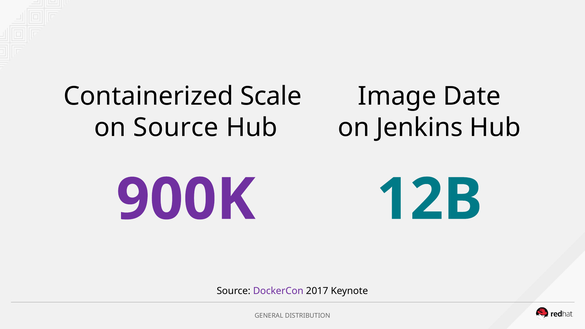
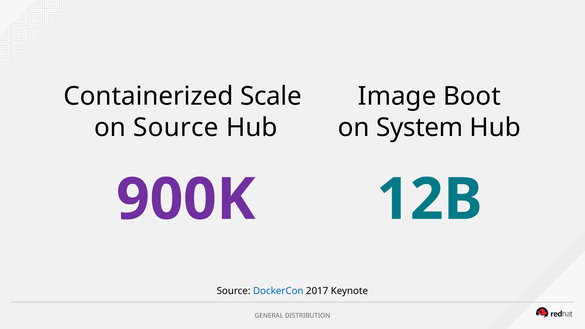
Date: Date -> Boot
Jenkins: Jenkins -> System
DockerCon colour: purple -> blue
